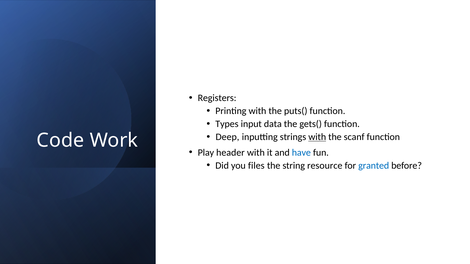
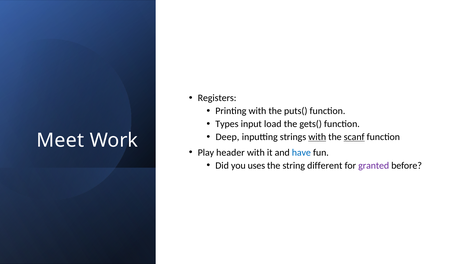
data: data -> load
scanf underline: none -> present
Code: Code -> Meet
files: files -> uses
resource: resource -> different
granted colour: blue -> purple
